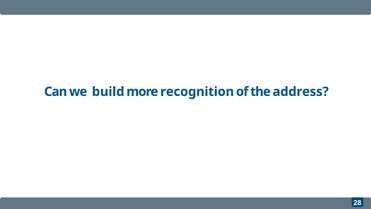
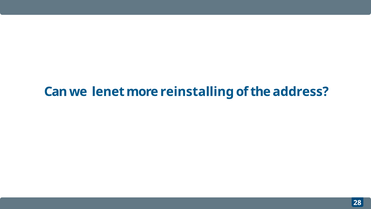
build: build -> lenet
recognition: recognition -> reinstalling
